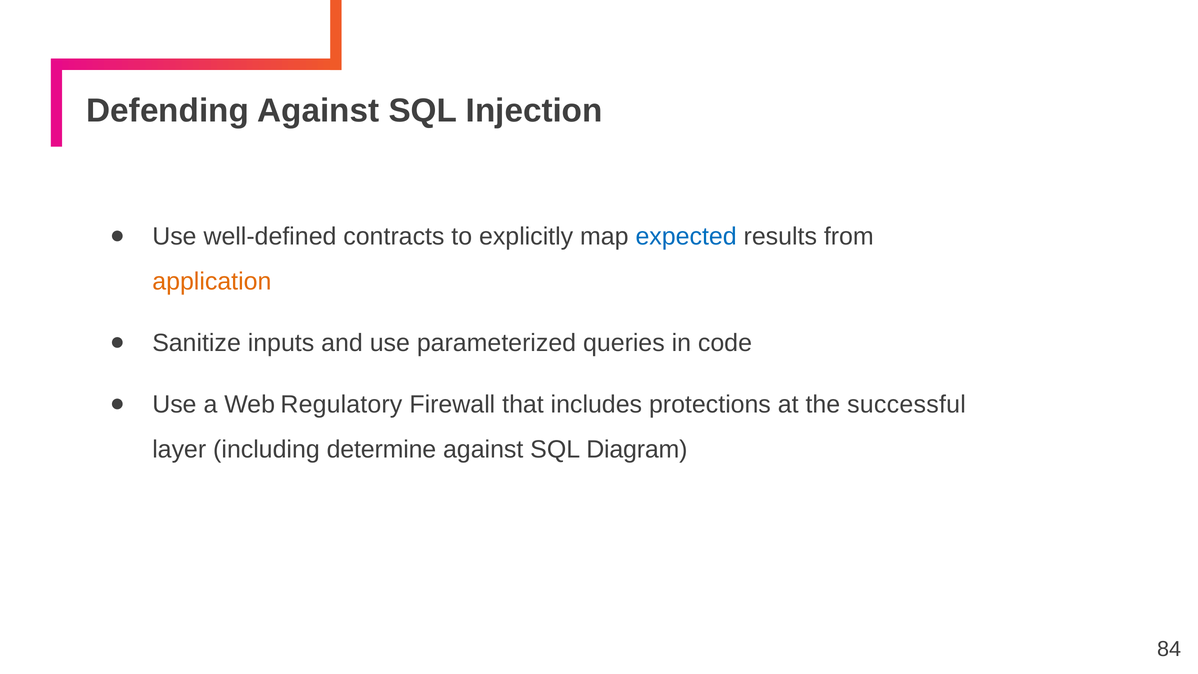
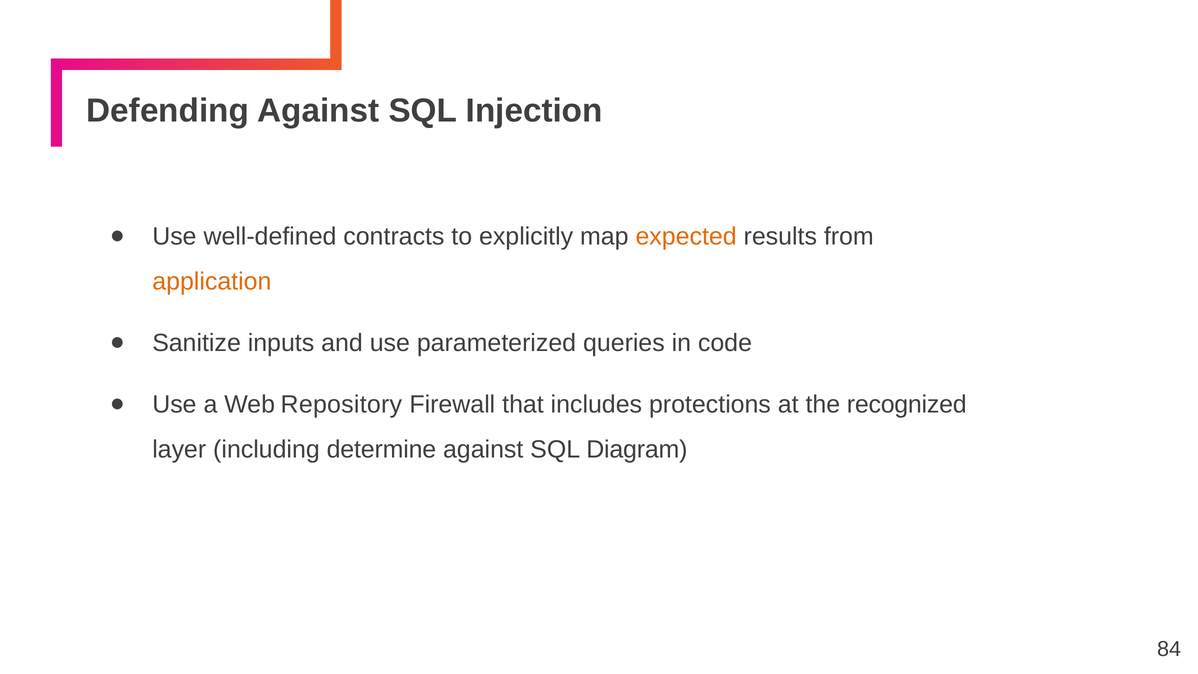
expected colour: blue -> orange
Regulatory: Regulatory -> Repository
successful: successful -> recognized
